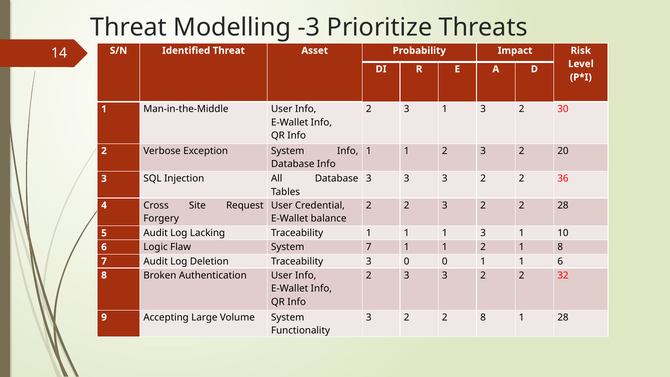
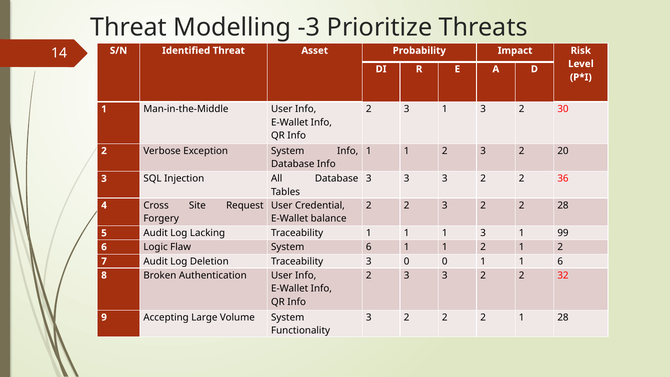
10: 10 -> 99
System 7: 7 -> 6
2 1 8: 8 -> 2
2 2 8: 8 -> 2
